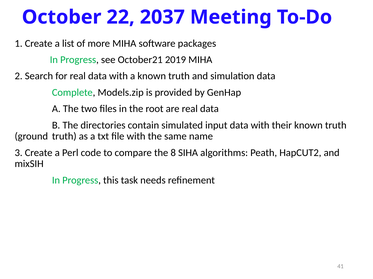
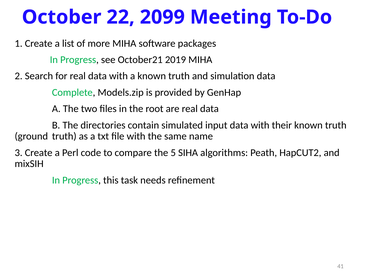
2037: 2037 -> 2099
8: 8 -> 5
